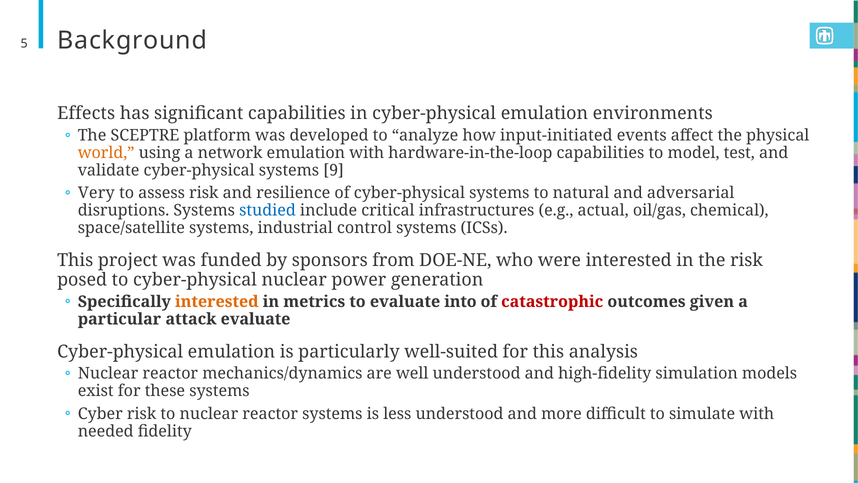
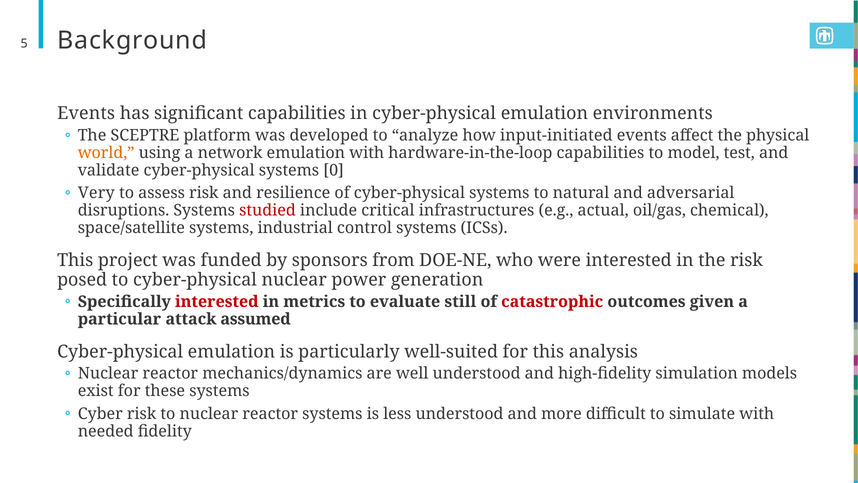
Effects at (86, 113): Effects -> Events
9: 9 -> 0
studied colour: blue -> red
interested at (217, 301) colour: orange -> red
into: into -> still
attack evaluate: evaluate -> assumed
